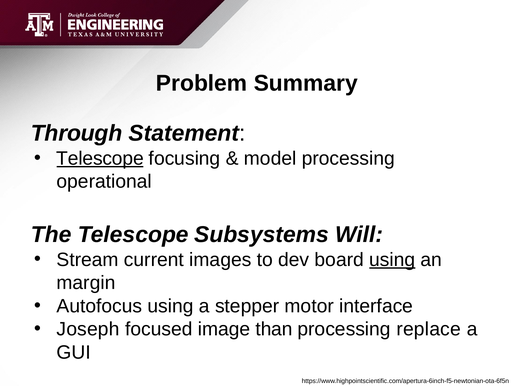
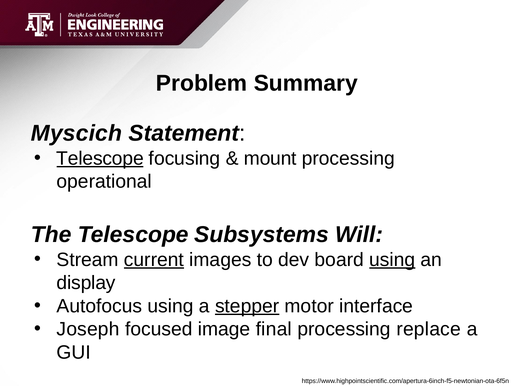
Through: Through -> Myscich
model: model -> mount
current underline: none -> present
margin: margin -> display
stepper underline: none -> present
than: than -> final
